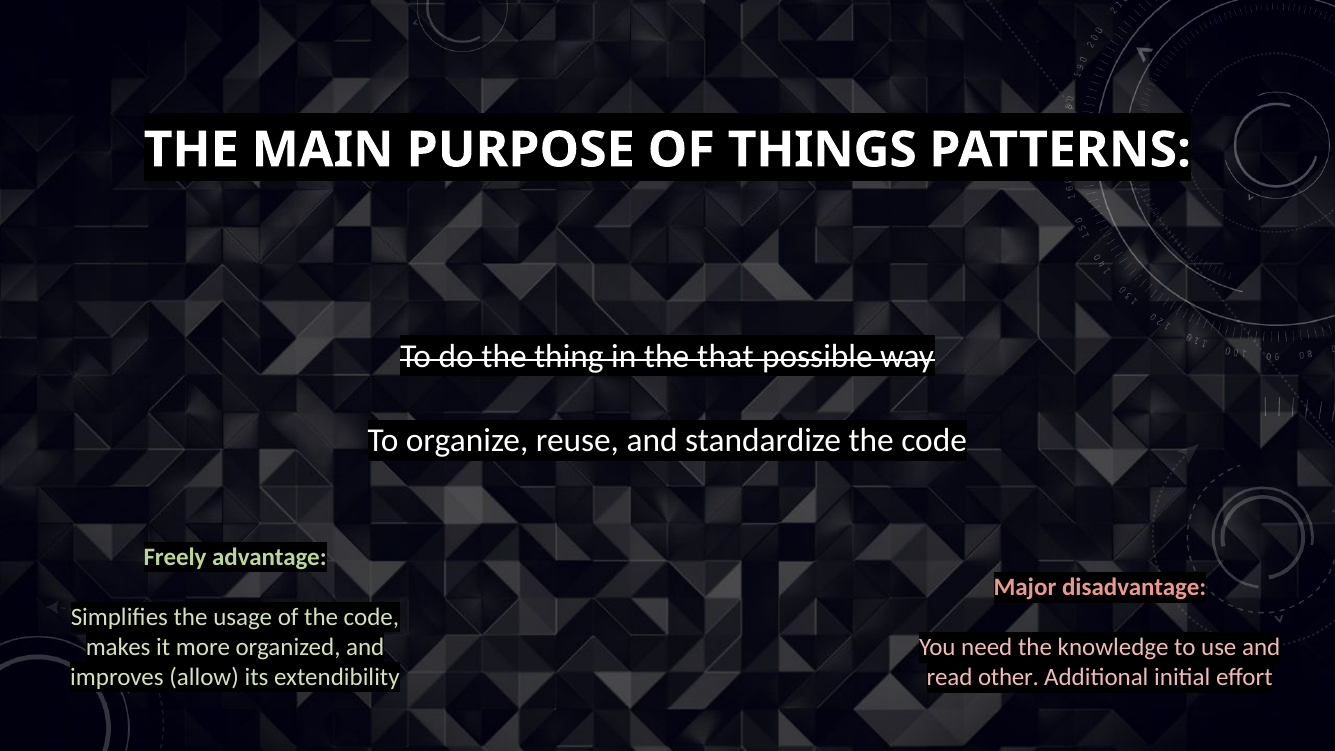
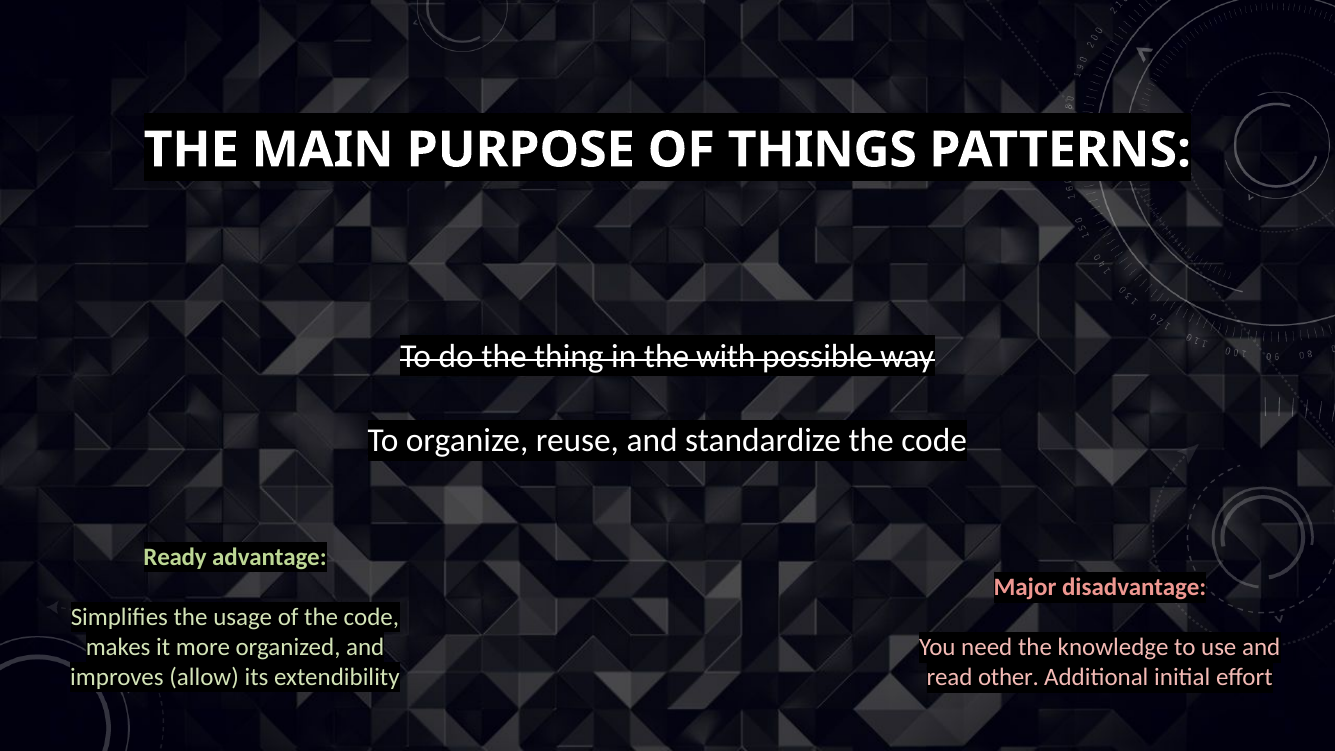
that: that -> with
Freely: Freely -> Ready
